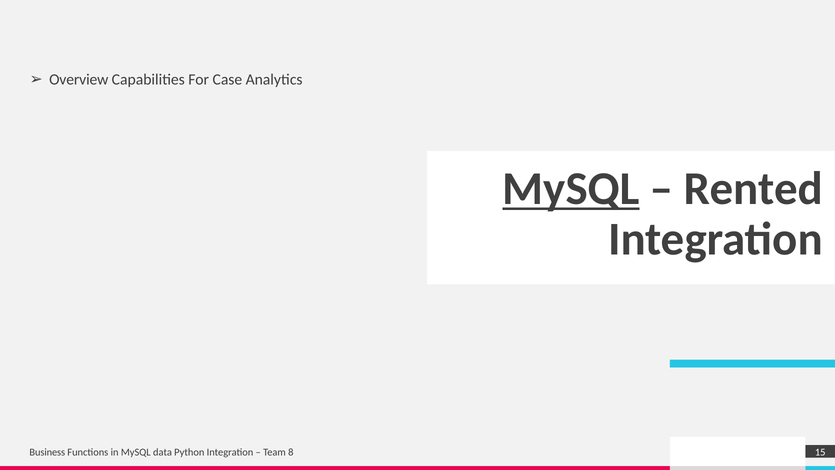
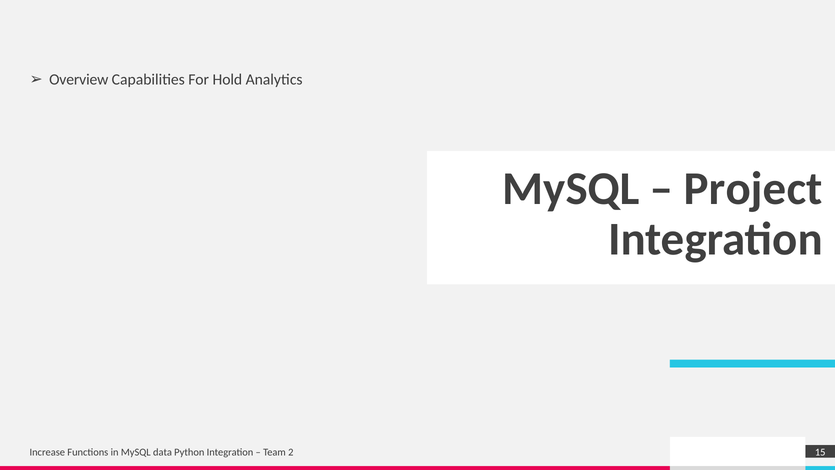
Case: Case -> Hold
MySQL at (571, 188) underline: present -> none
Rented: Rented -> Project
Business: Business -> Increase
8: 8 -> 2
